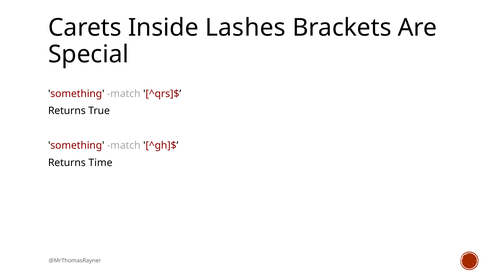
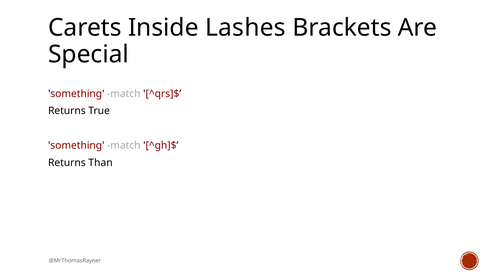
Time: Time -> Than
